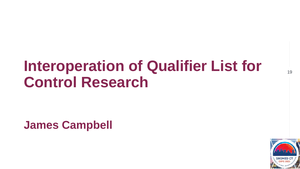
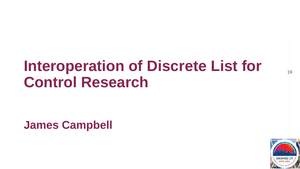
Qualifier: Qualifier -> Discrete
